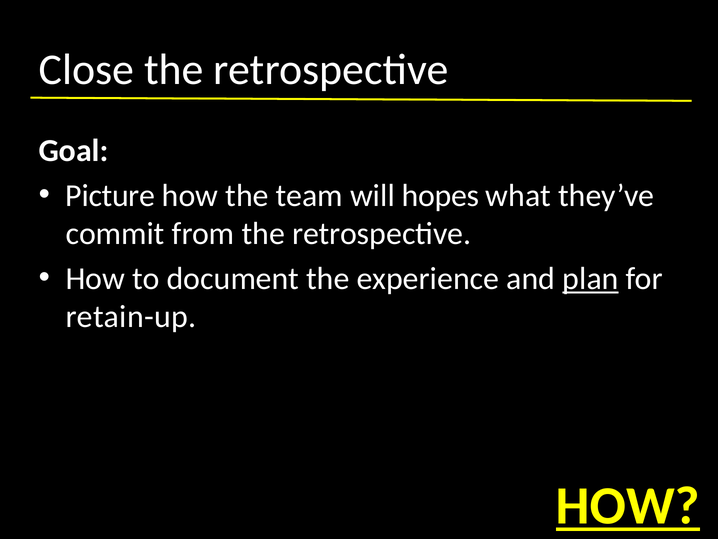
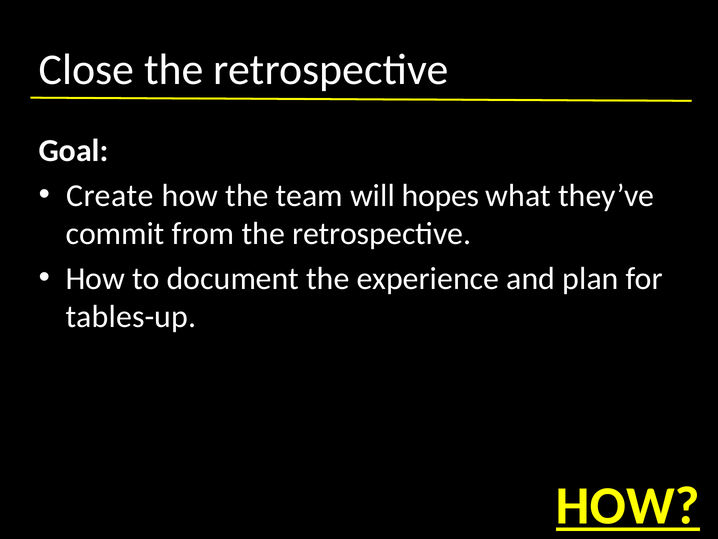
Picture: Picture -> Create
plan underline: present -> none
retain-up: retain-up -> tables-up
